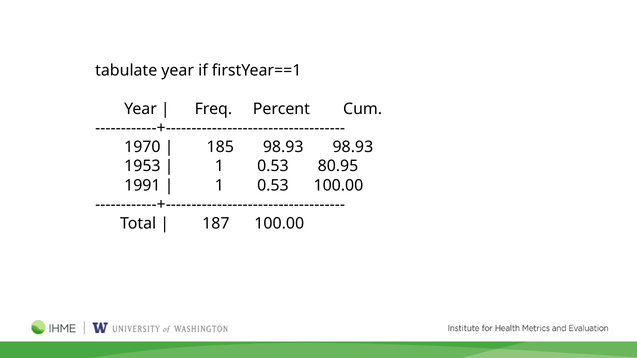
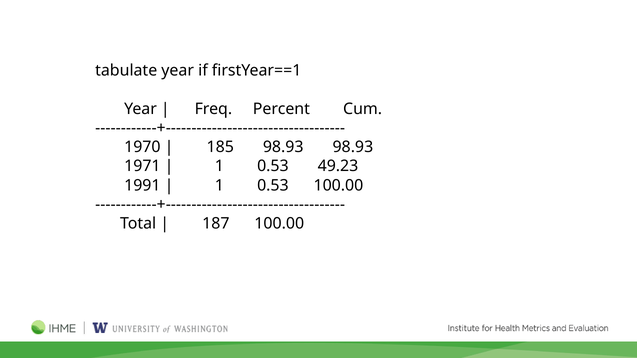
1953: 1953 -> 1971
80.95: 80.95 -> 49.23
